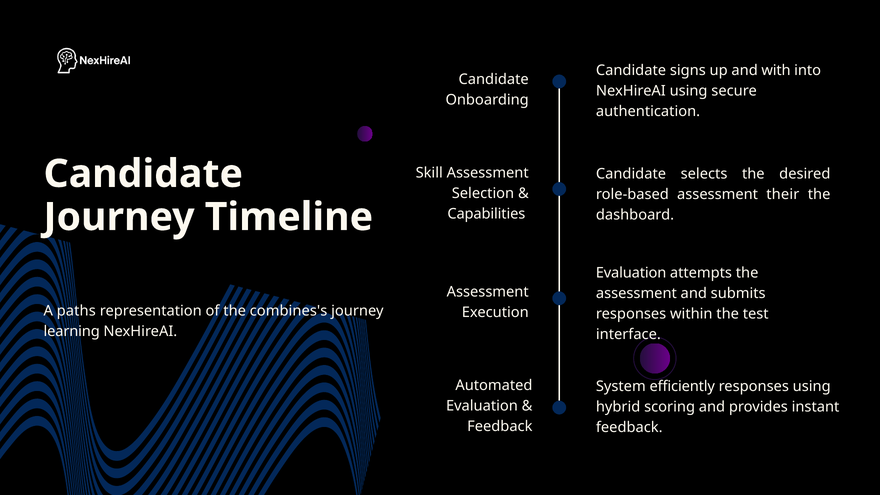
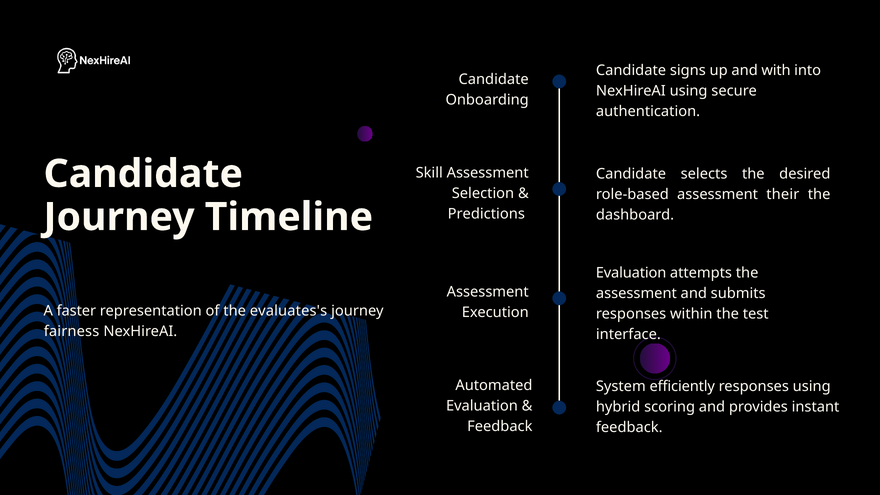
Capabilities: Capabilities -> Predictions
paths: paths -> faster
combines's: combines's -> evaluates's
learning: learning -> fairness
